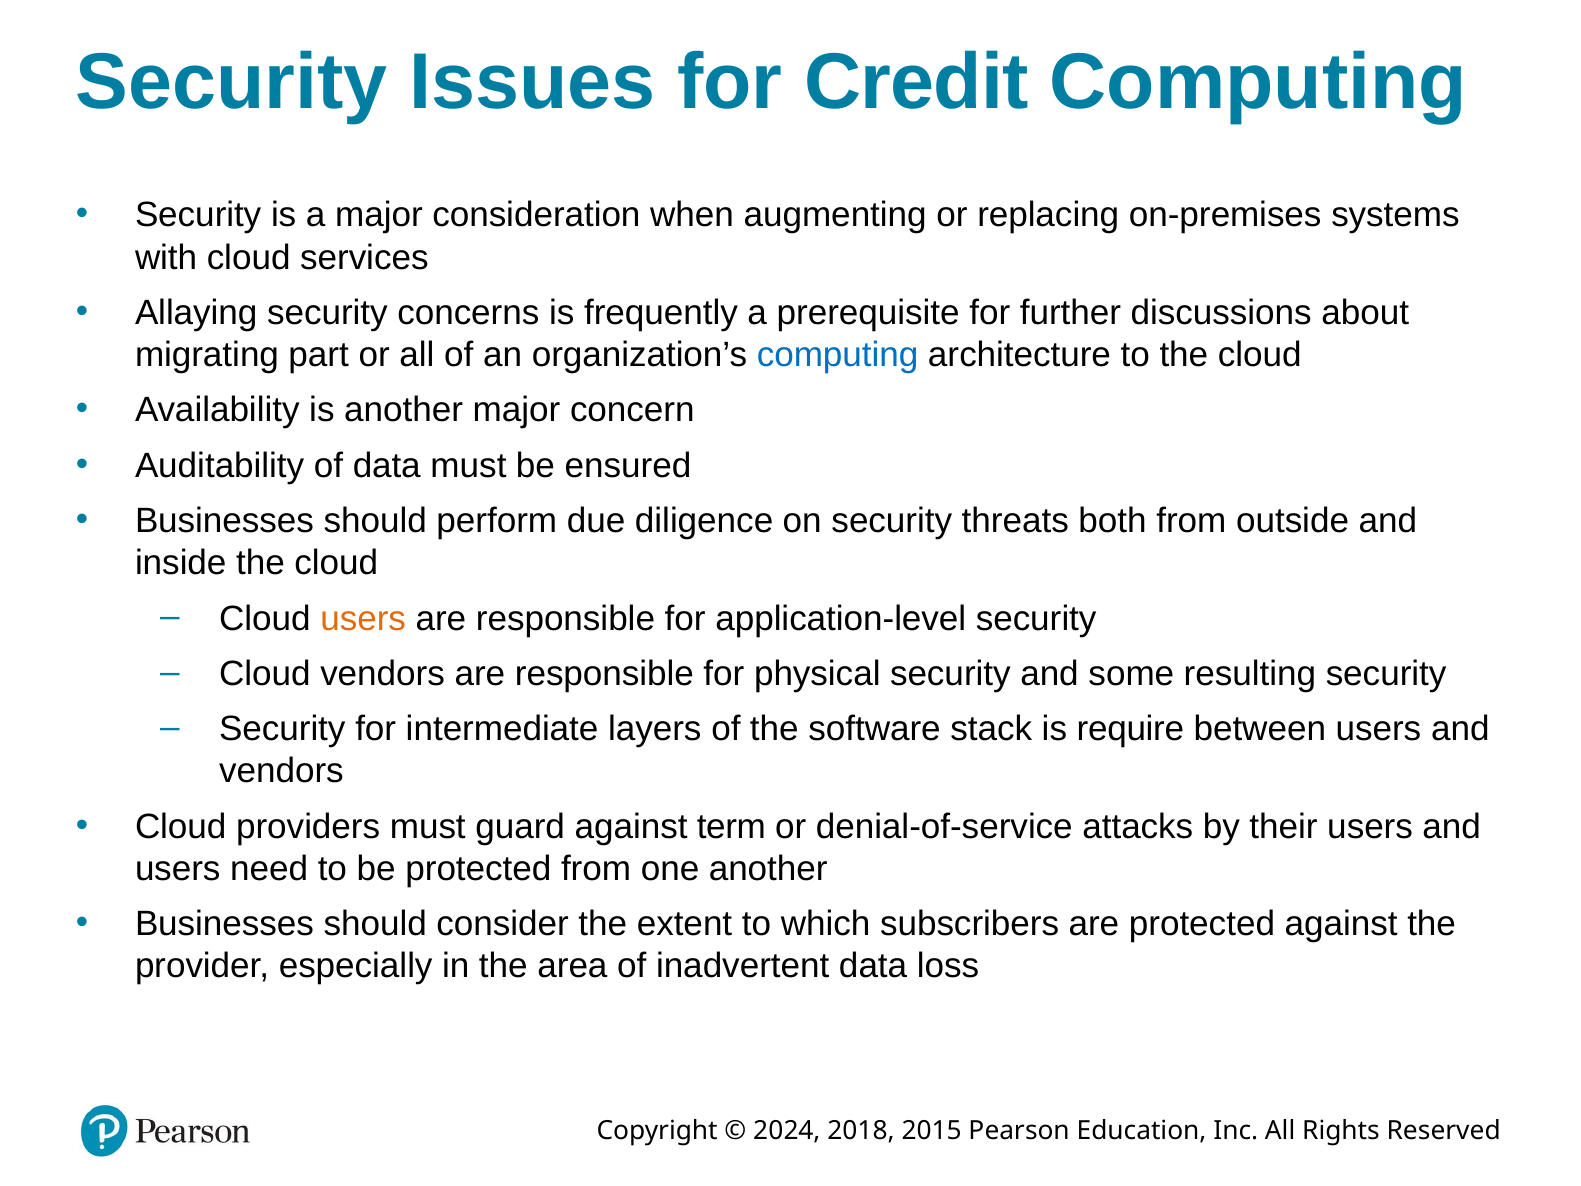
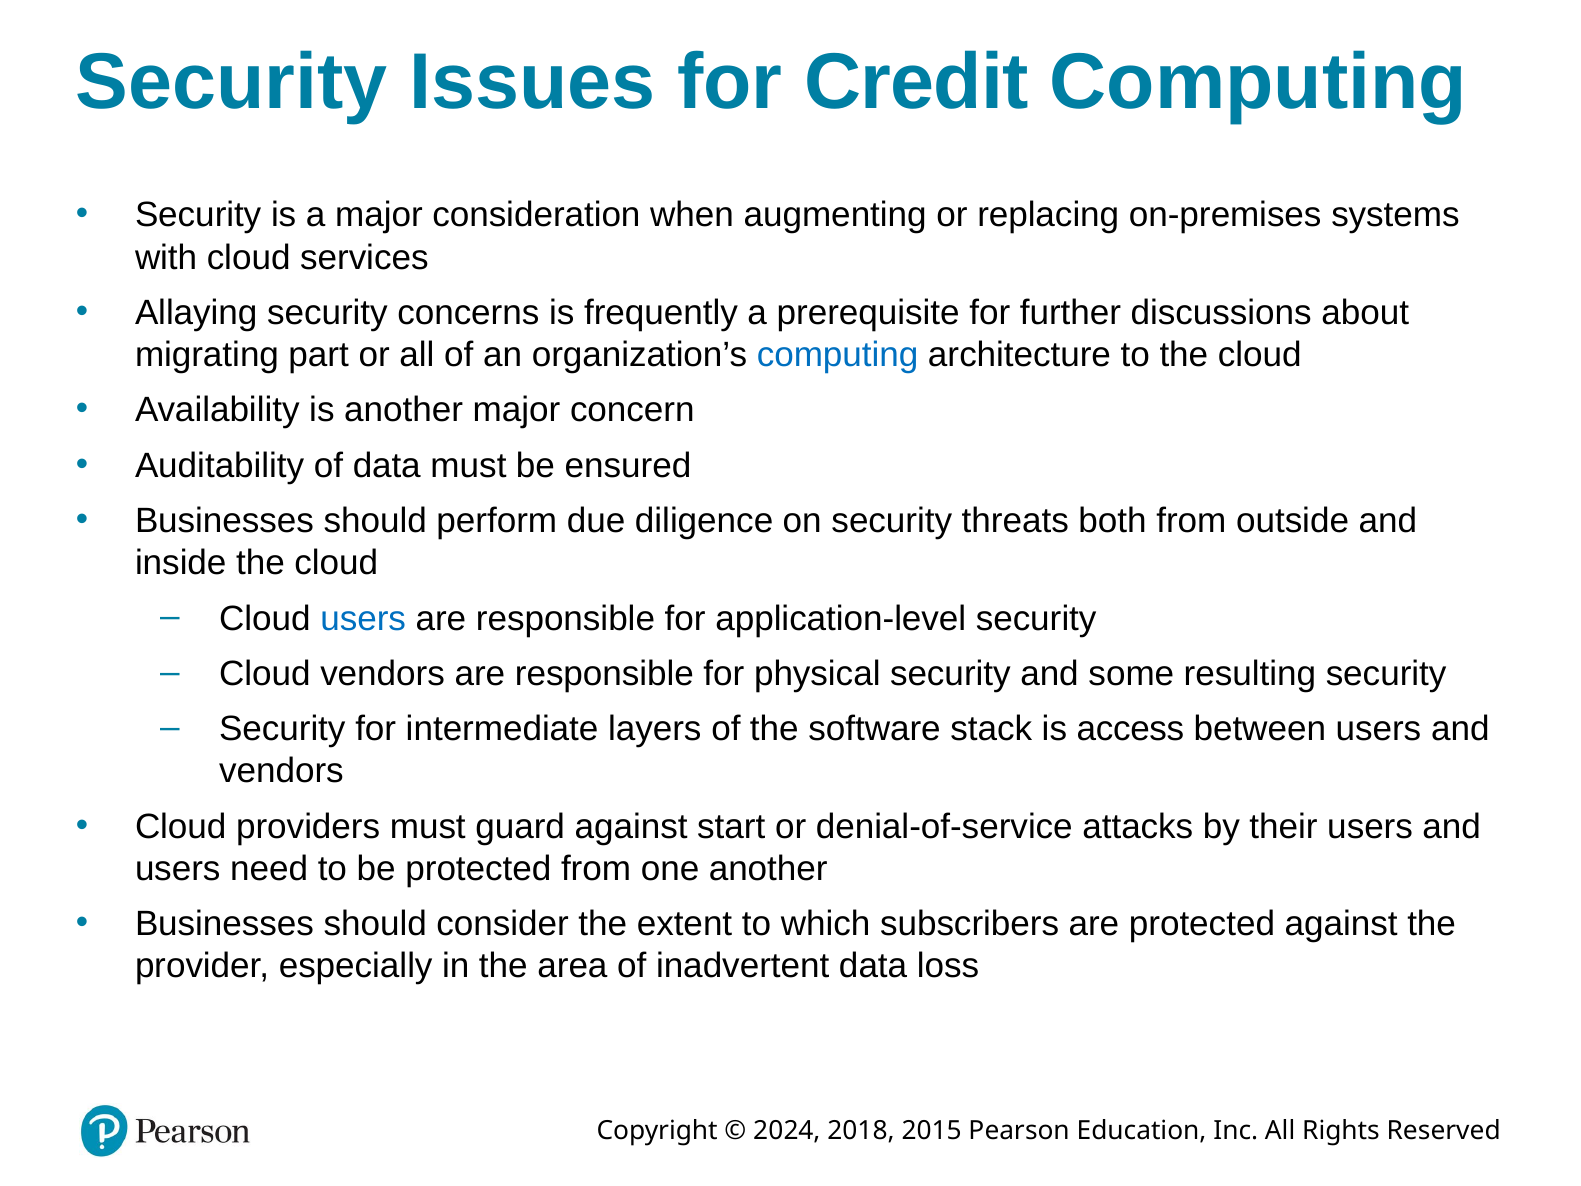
users at (363, 618) colour: orange -> blue
require: require -> access
term: term -> start
